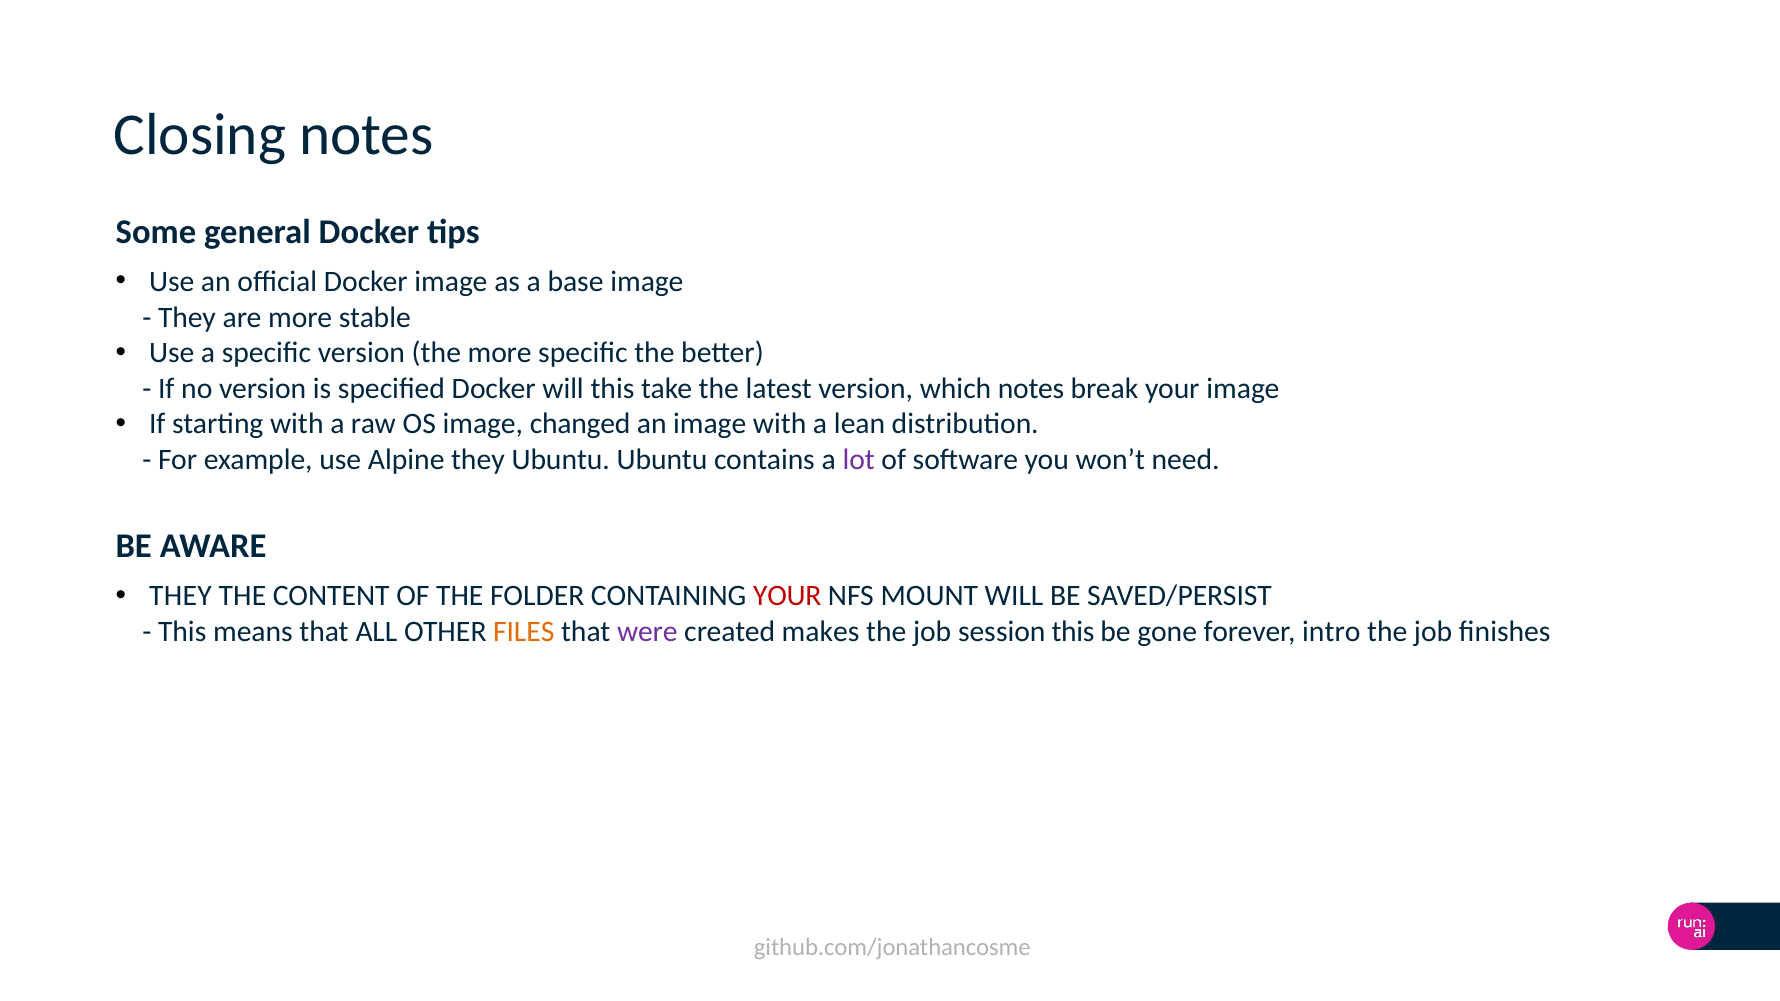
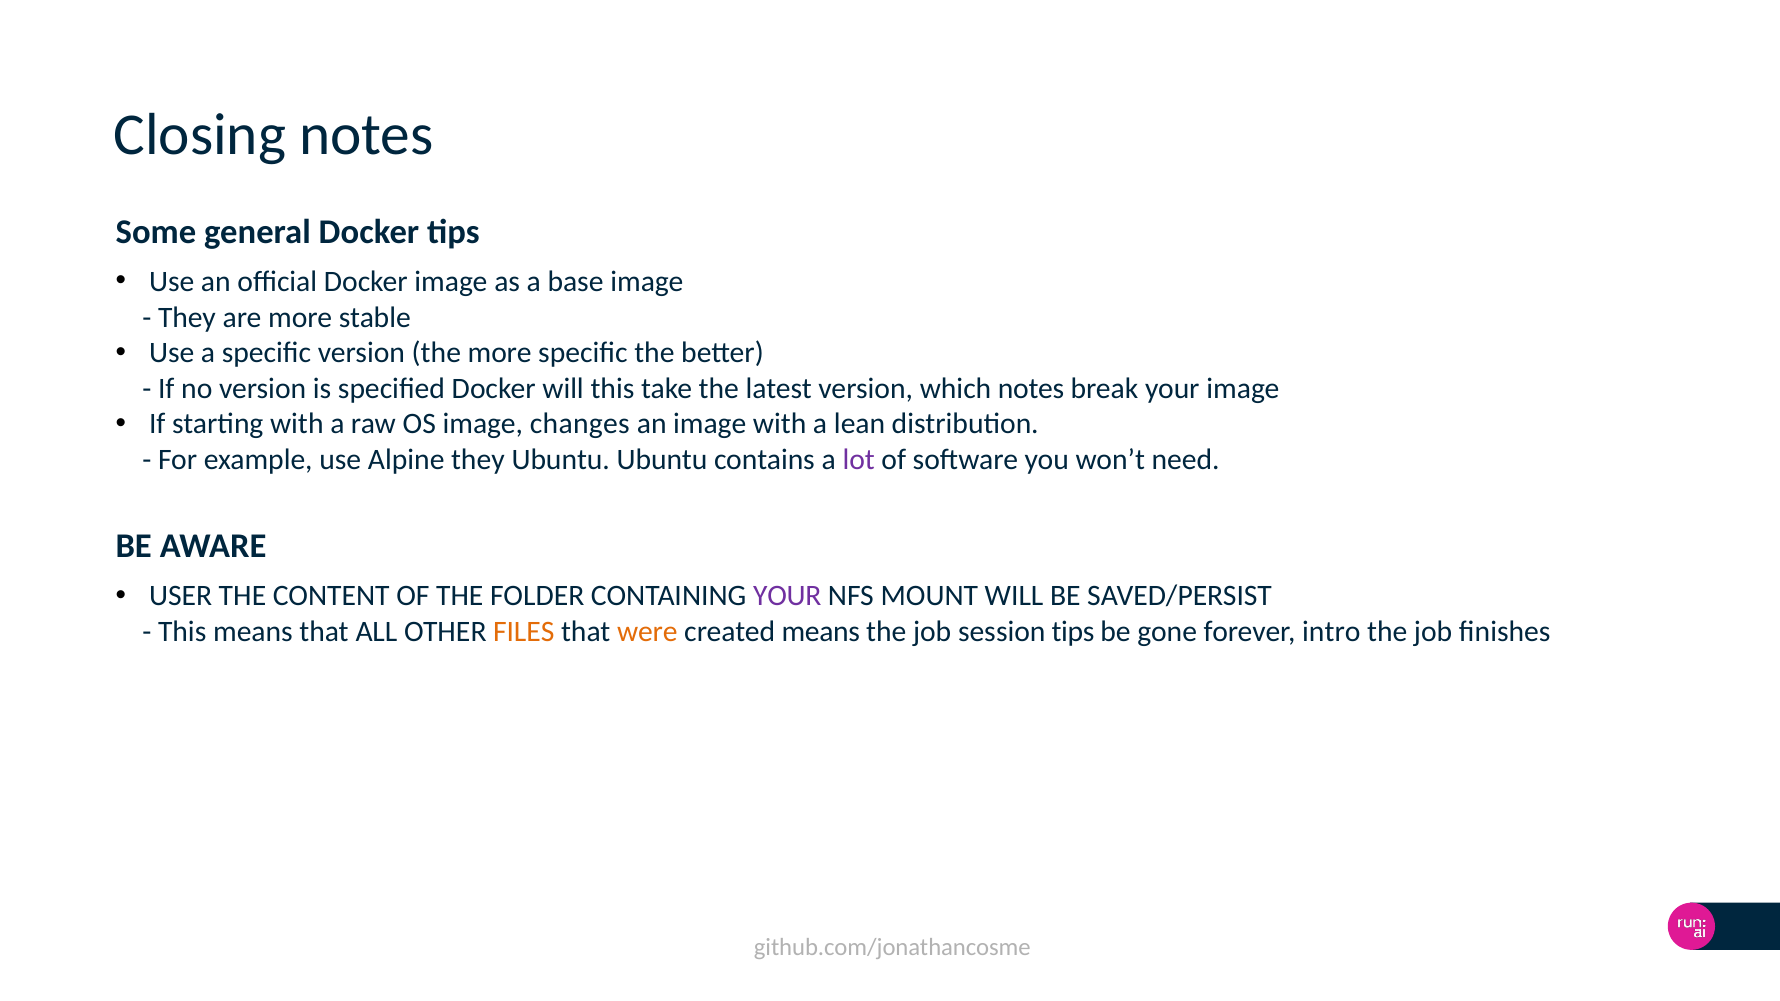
changed: changed -> changes
THEY at (180, 596): THEY -> USER
YOUR at (787, 596) colour: red -> purple
were colour: purple -> orange
created makes: makes -> means
session this: this -> tips
